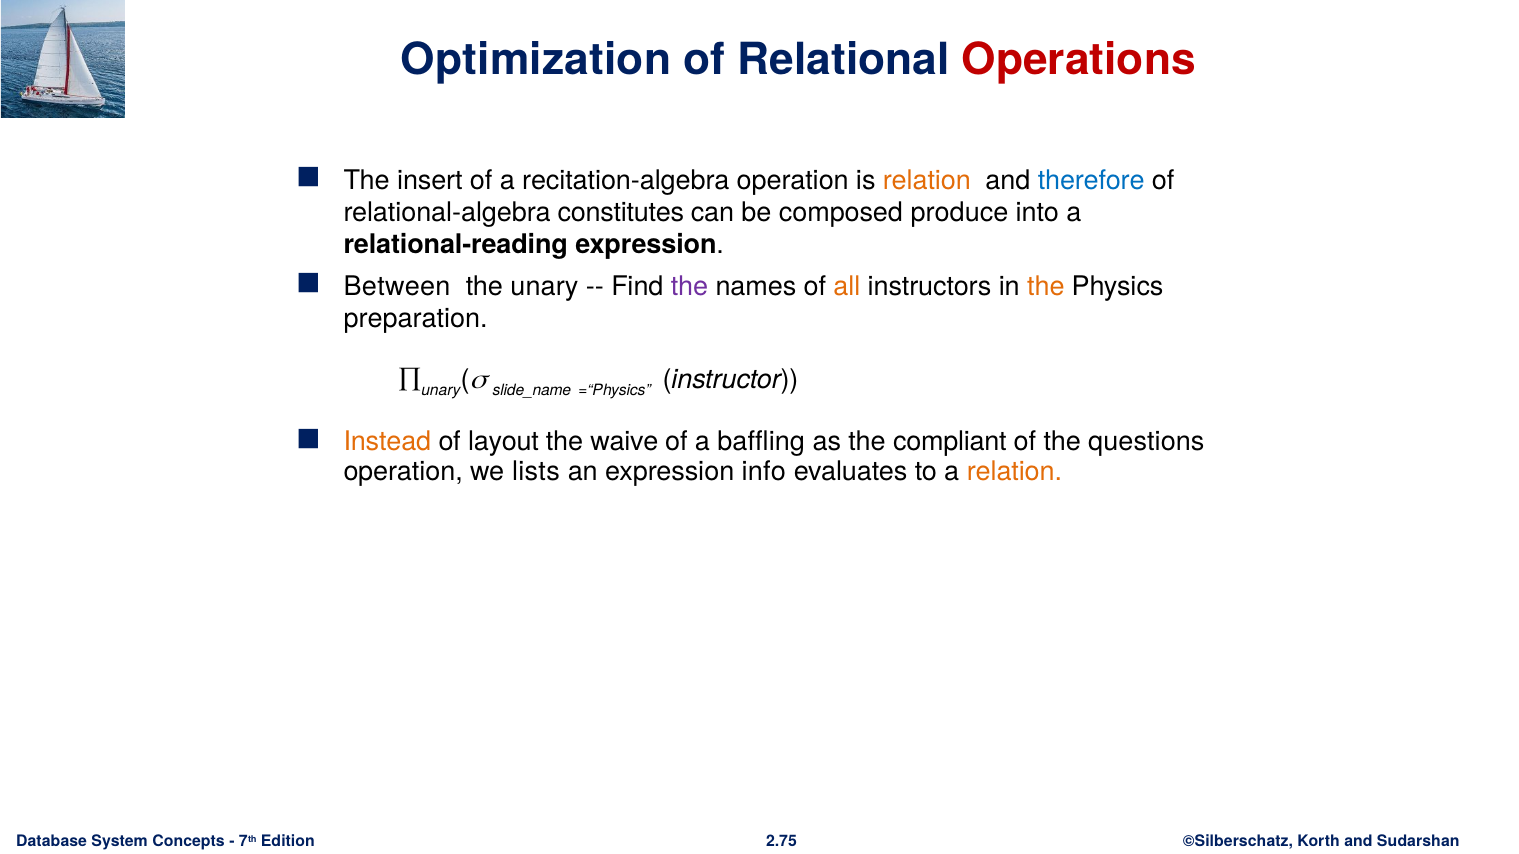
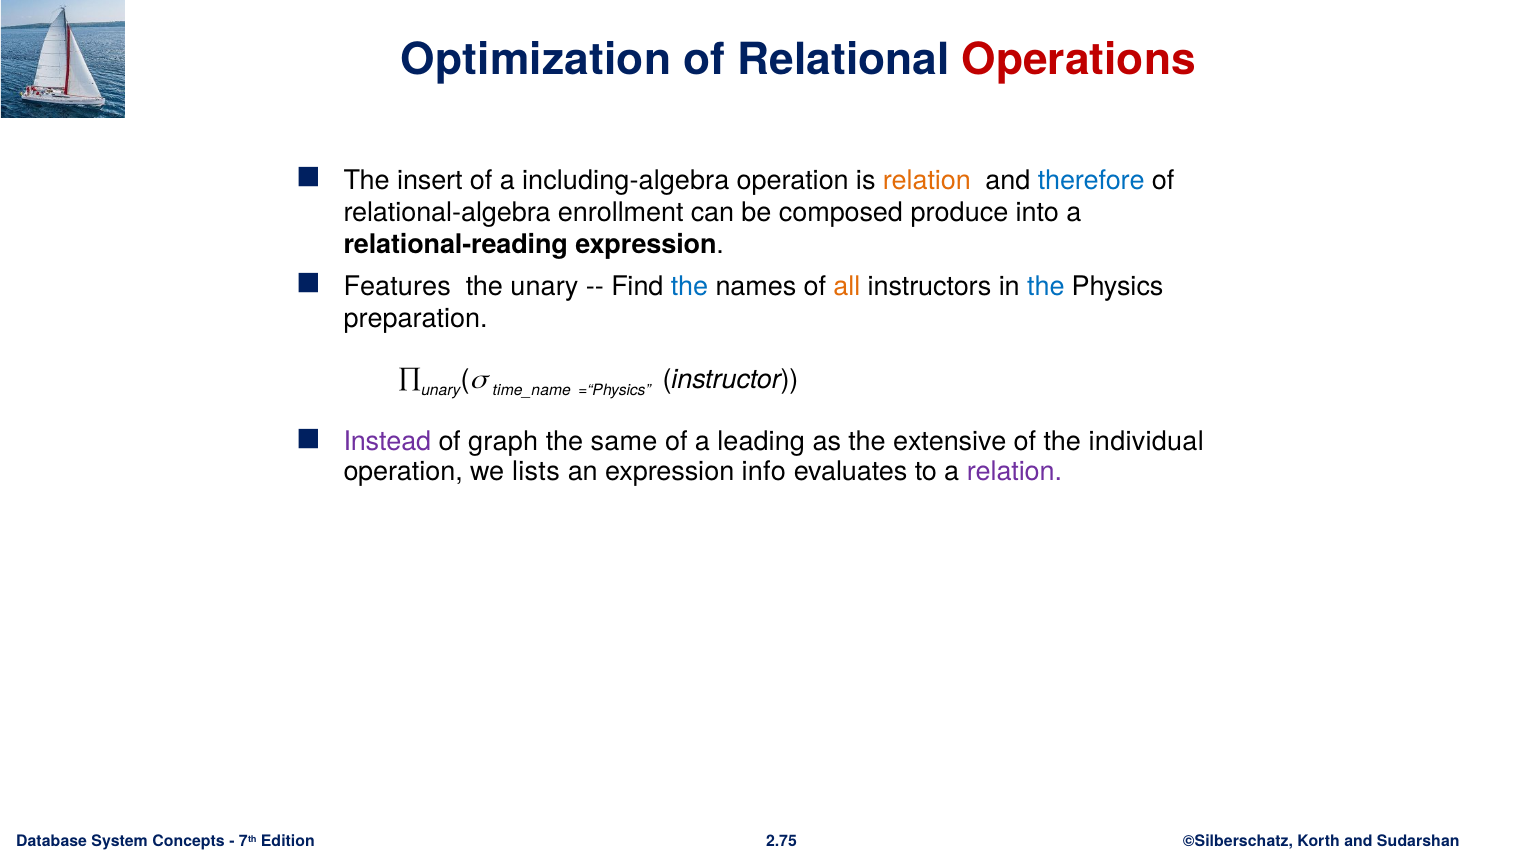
recitation-algebra: recitation-algebra -> including-algebra
constitutes: constitutes -> enrollment
Between: Between -> Features
the at (689, 287) colour: purple -> blue
the at (1046, 287) colour: orange -> blue
slide_name: slide_name -> time_name
Instead colour: orange -> purple
layout: layout -> graph
waive: waive -> same
baffling: baffling -> leading
compliant: compliant -> extensive
questions: questions -> individual
relation at (1014, 471) colour: orange -> purple
